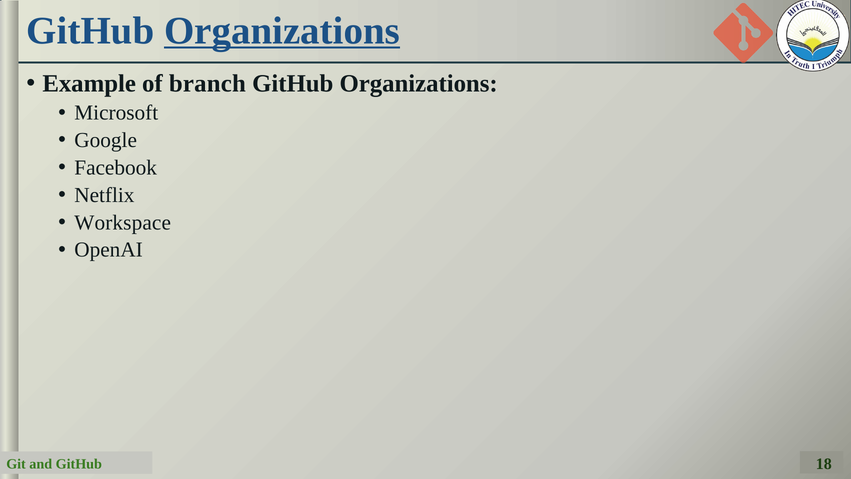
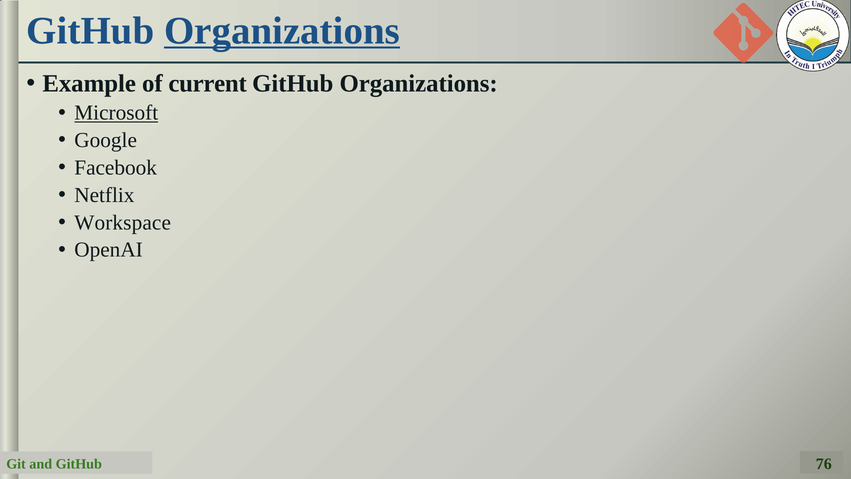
branch: branch -> current
Microsoft underline: none -> present
18: 18 -> 76
